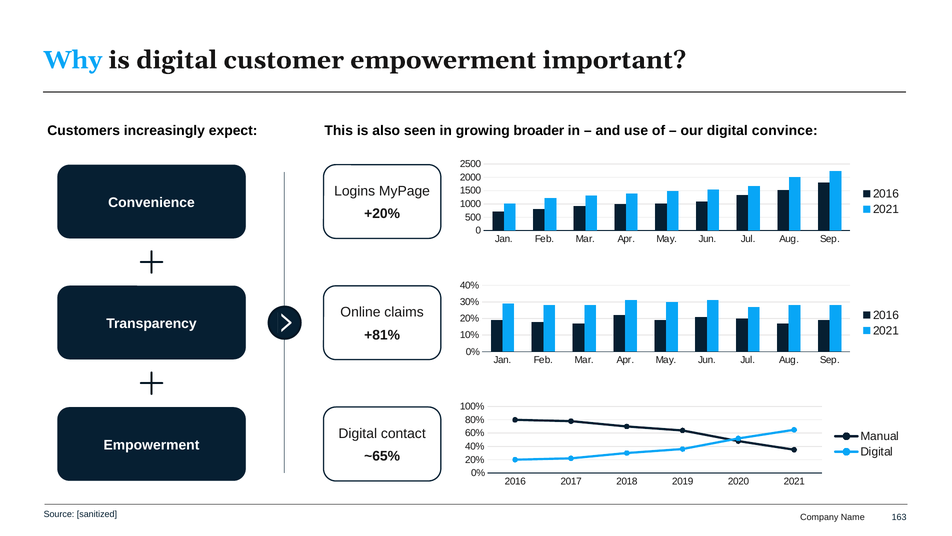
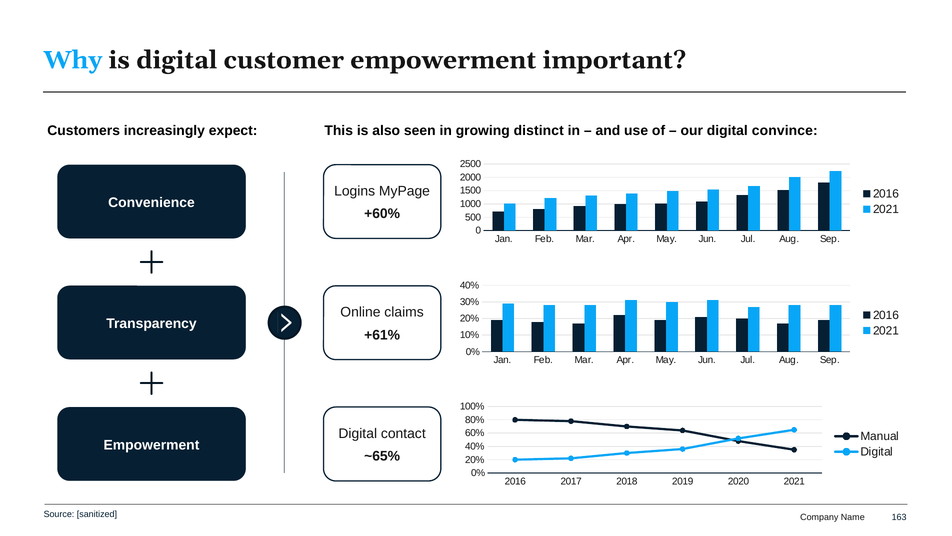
broader: broader -> distinct
+20%: +20% -> +60%
+81%: +81% -> +61%
